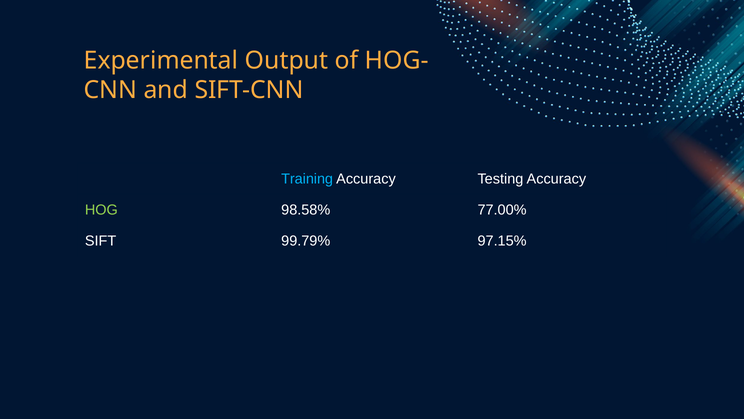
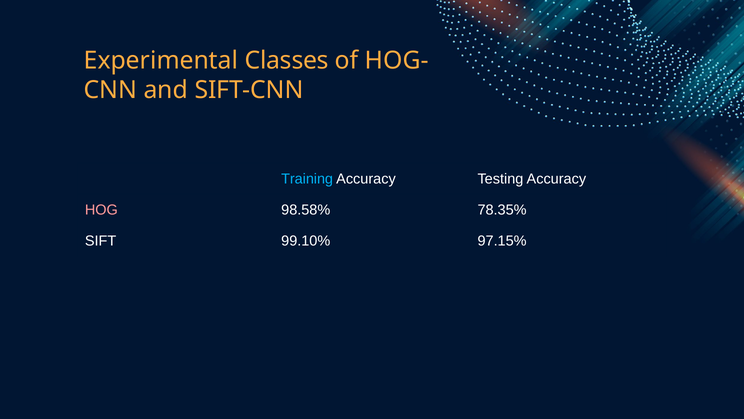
Output: Output -> Classes
HOG colour: light green -> pink
77.00%: 77.00% -> 78.35%
99.79%: 99.79% -> 99.10%
